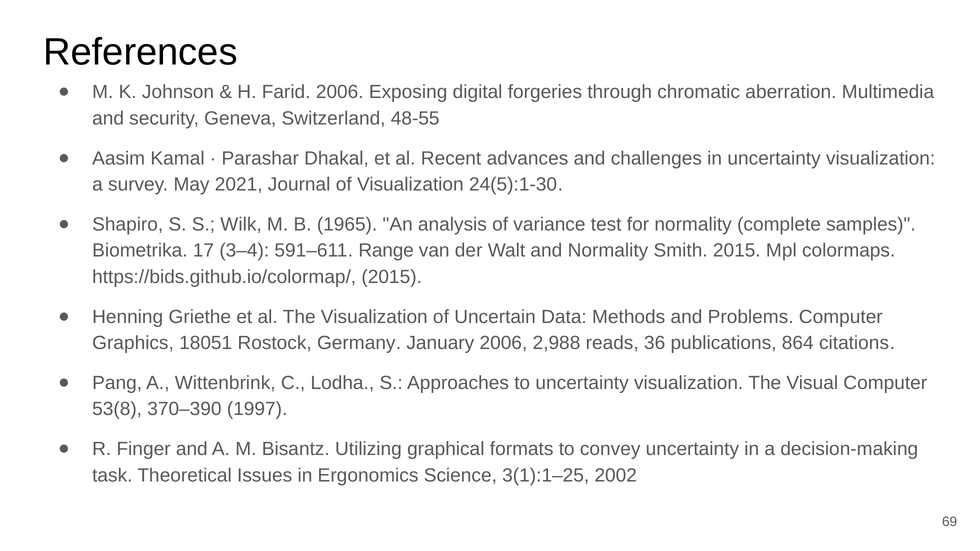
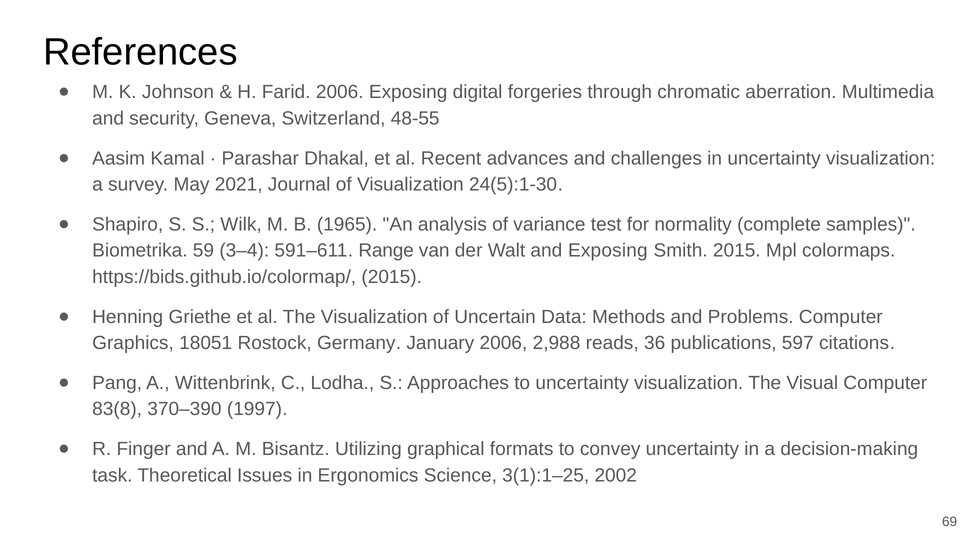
17: 17 -> 59
and Normality: Normality -> Exposing
864: 864 -> 597
53(8: 53(8 -> 83(8
